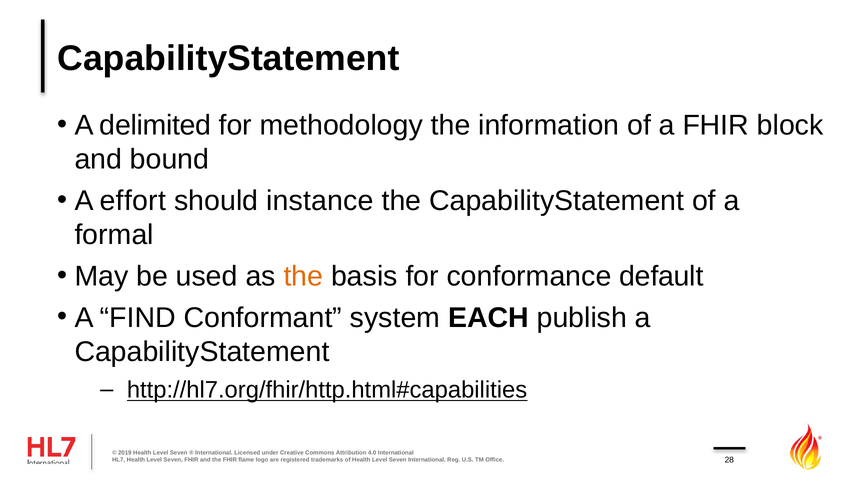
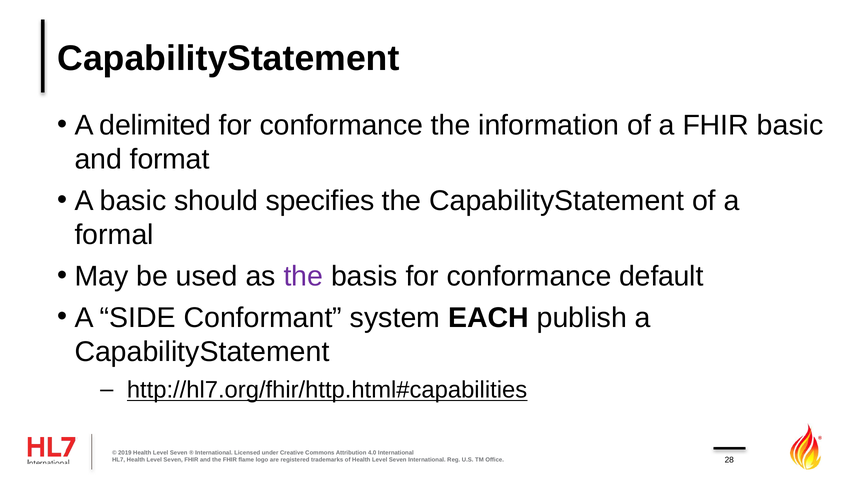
methodology at (341, 125): methodology -> conformance
FHIR block: block -> basic
bound: bound -> format
A effort: effort -> basic
instance: instance -> specifies
the at (303, 276) colour: orange -> purple
FIND: FIND -> SIDE
